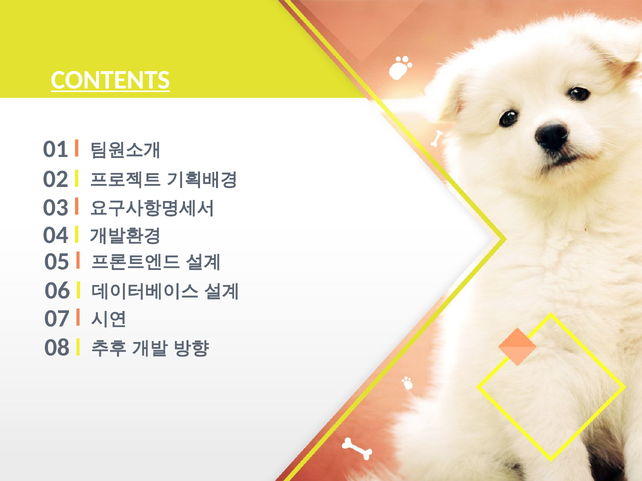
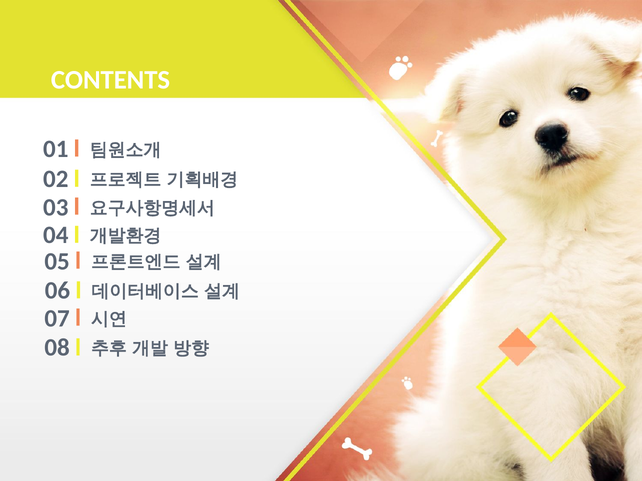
CONTENTS underline: present -> none
